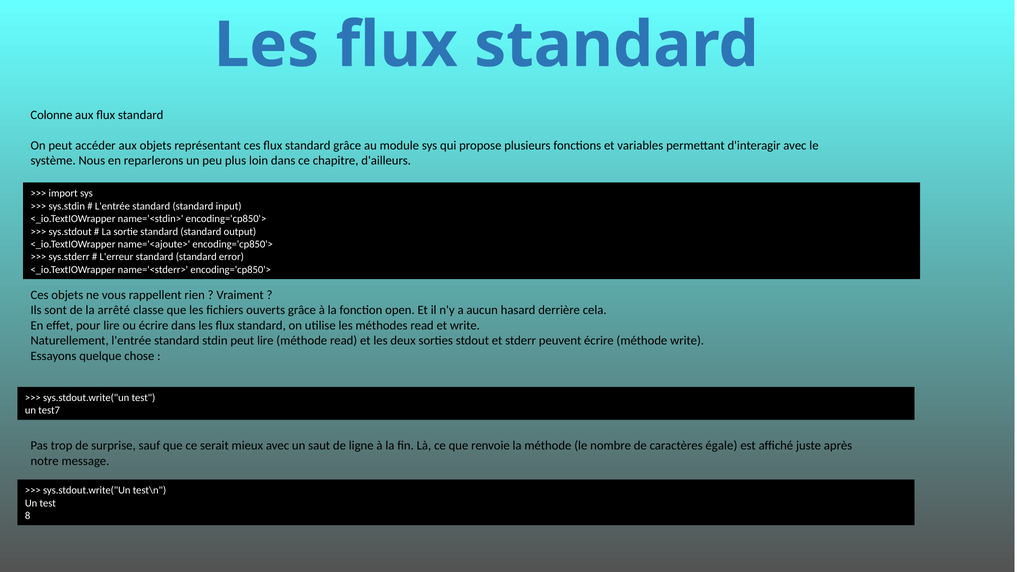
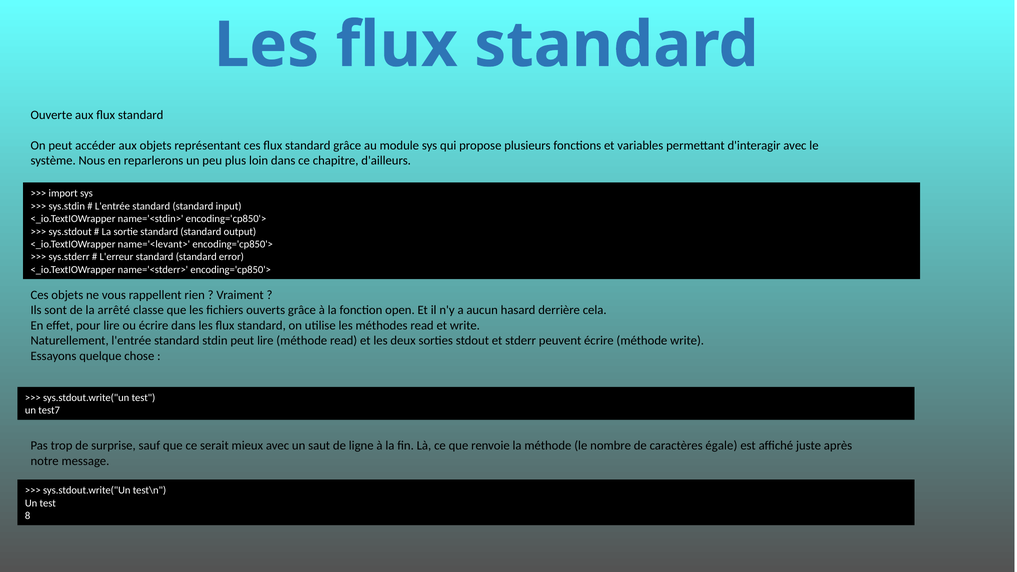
Colonne: Colonne -> Ouverte
name='<ajoute>: name='<ajoute> -> name='<levant>
